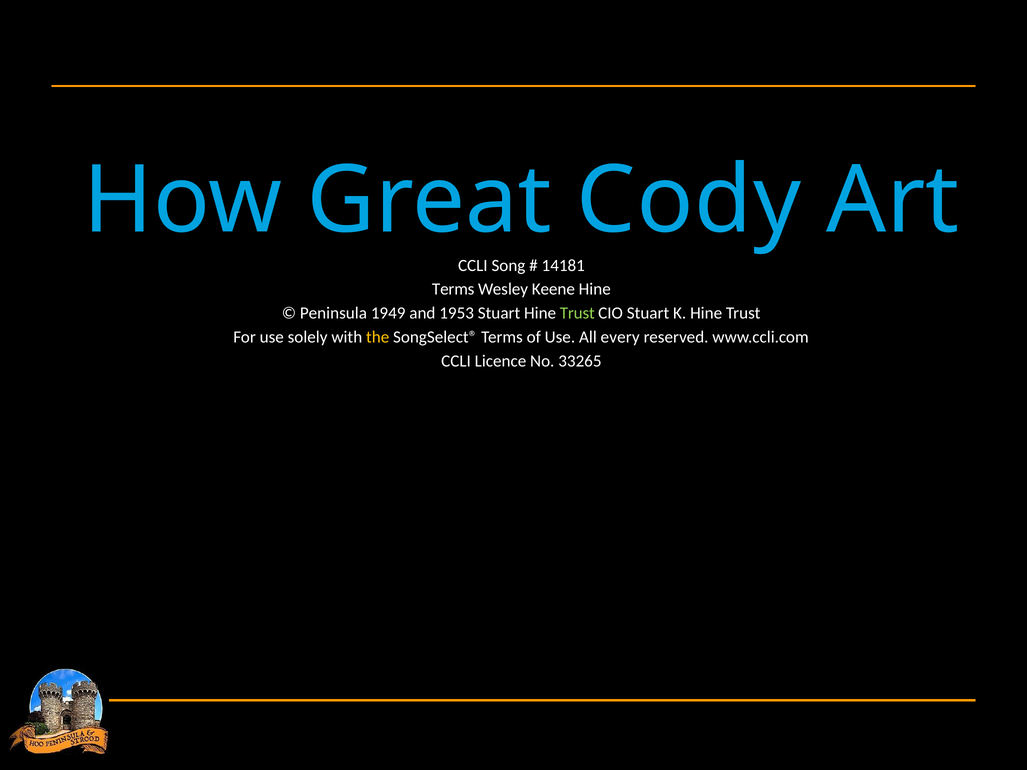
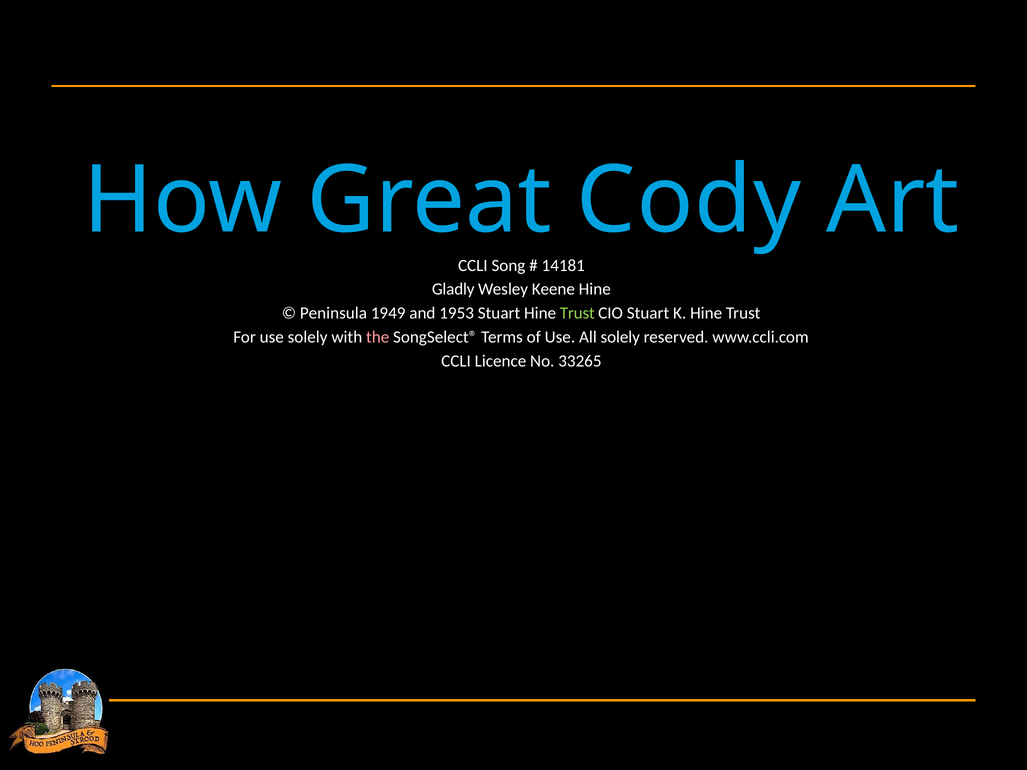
Terms at (453, 289): Terms -> Gladly
the colour: yellow -> pink
All every: every -> solely
